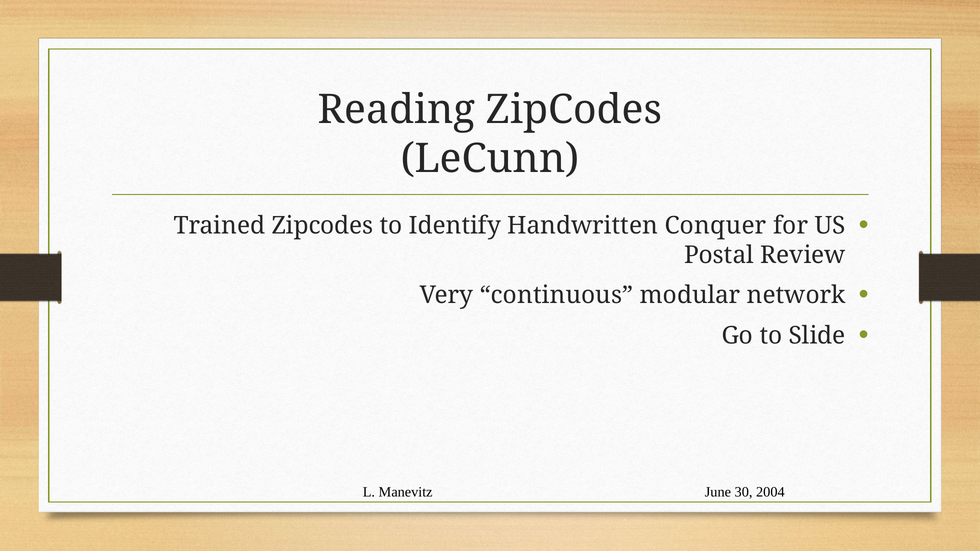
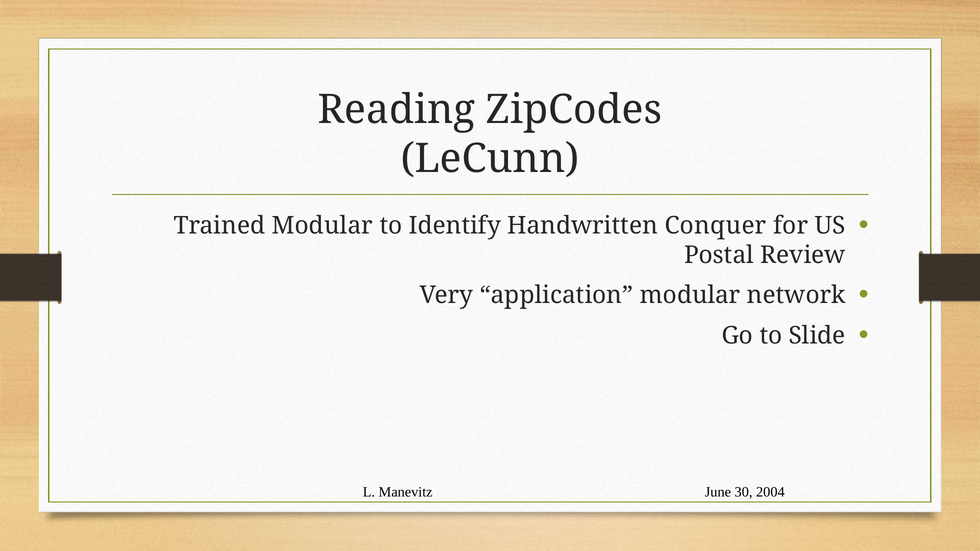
Trained Zipcodes: Zipcodes -> Modular
continuous: continuous -> application
